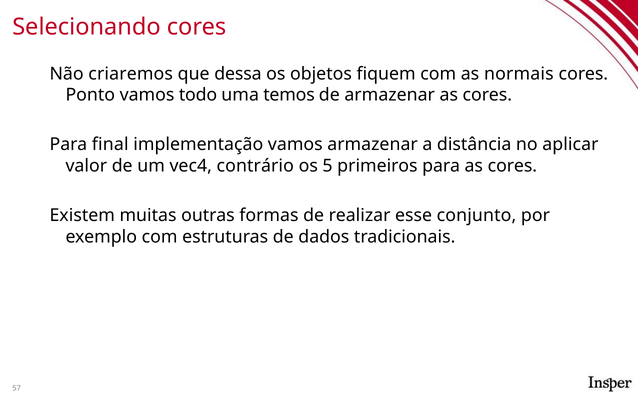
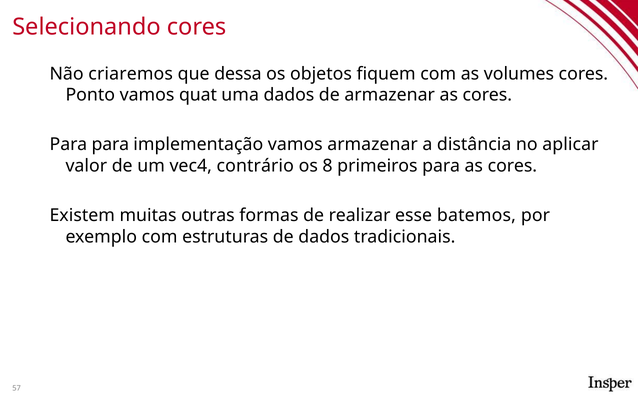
normais: normais -> volumes
todo: todo -> quat
uma temos: temos -> dados
Para final: final -> para
5: 5 -> 8
conjunto: conjunto -> batemos
